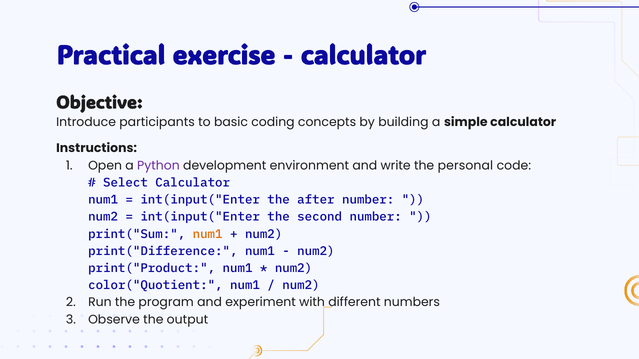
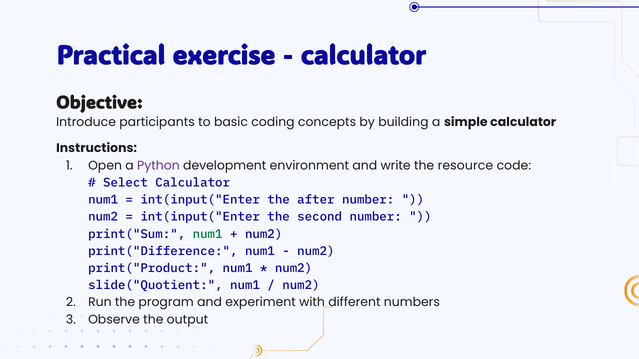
personal: personal -> resource
num1 at (208, 234) colour: orange -> green
color("Quotient: color("Quotient -> slide("Quotient
